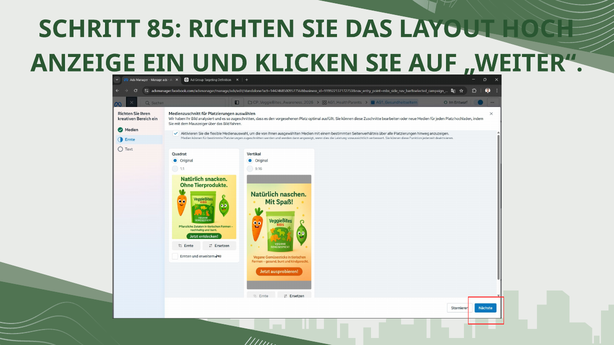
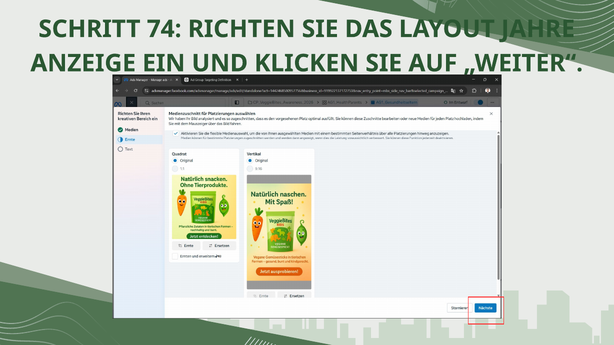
85: 85 -> 74
HOCH: HOCH -> JAHRE
